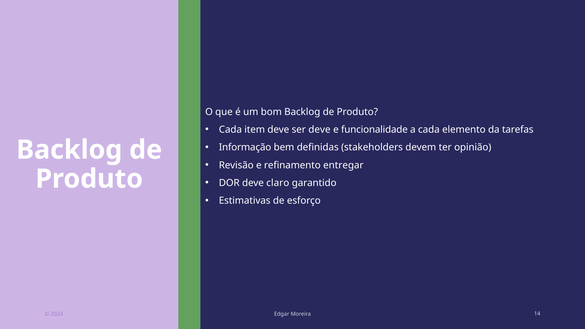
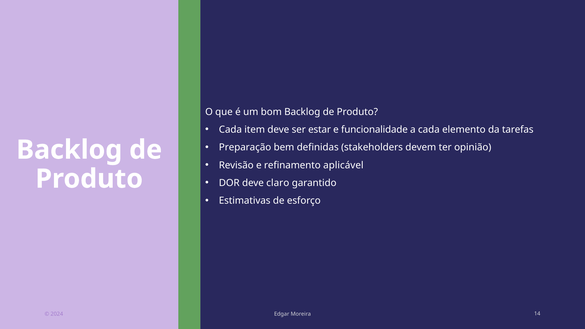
ser deve: deve -> estar
Informação: Informação -> Preparação
entregar: entregar -> aplicável
